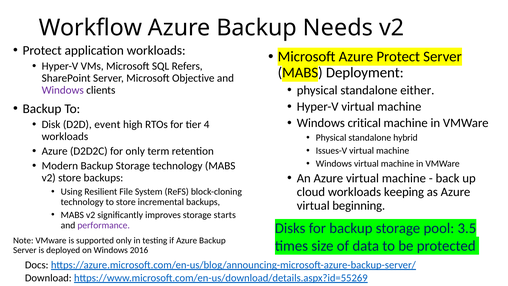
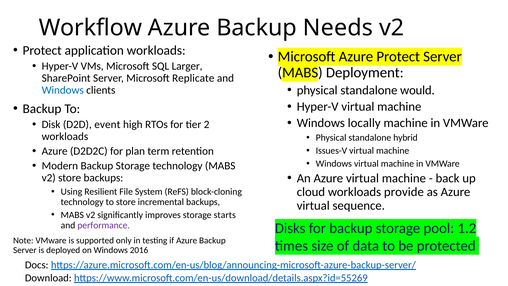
Refers: Refers -> Larger
Objective: Objective -> Replicate
either: either -> would
Windows at (63, 90) colour: purple -> blue
critical: critical -> locally
4: 4 -> 2
for only: only -> plan
keeping: keeping -> provide
beginning: beginning -> sequence
3.5: 3.5 -> 1.2
